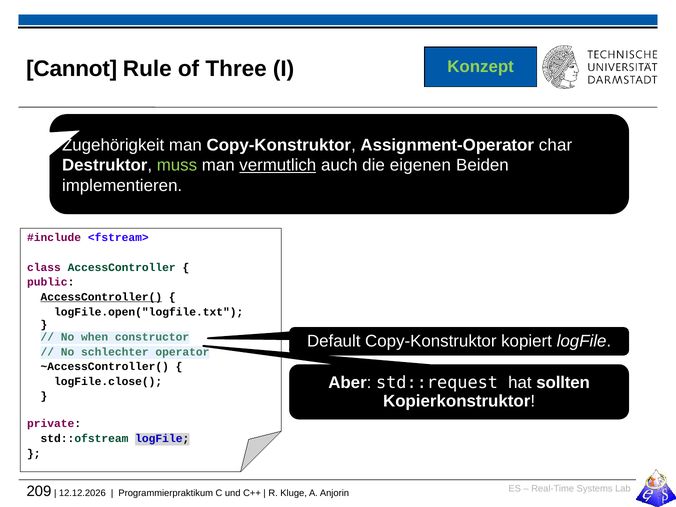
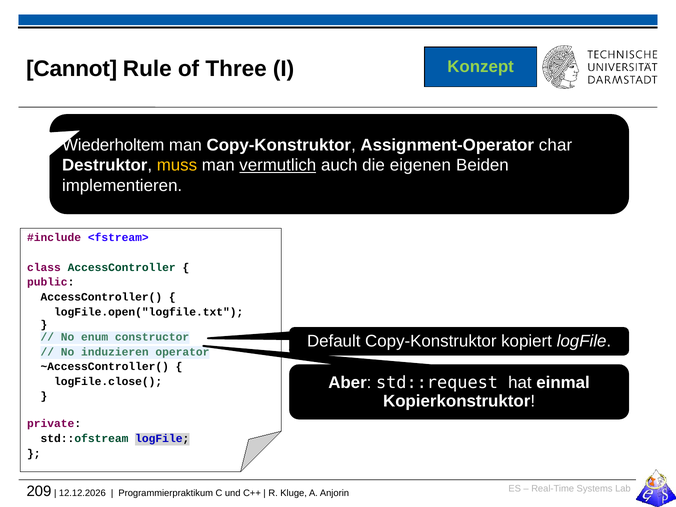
Zugehörigkeit: Zugehörigkeit -> Wiederholtem
muss colour: light green -> yellow
AccessController( underline: present -> none
when: when -> enum
schlechter: schlechter -> induzieren
sollten: sollten -> einmal
